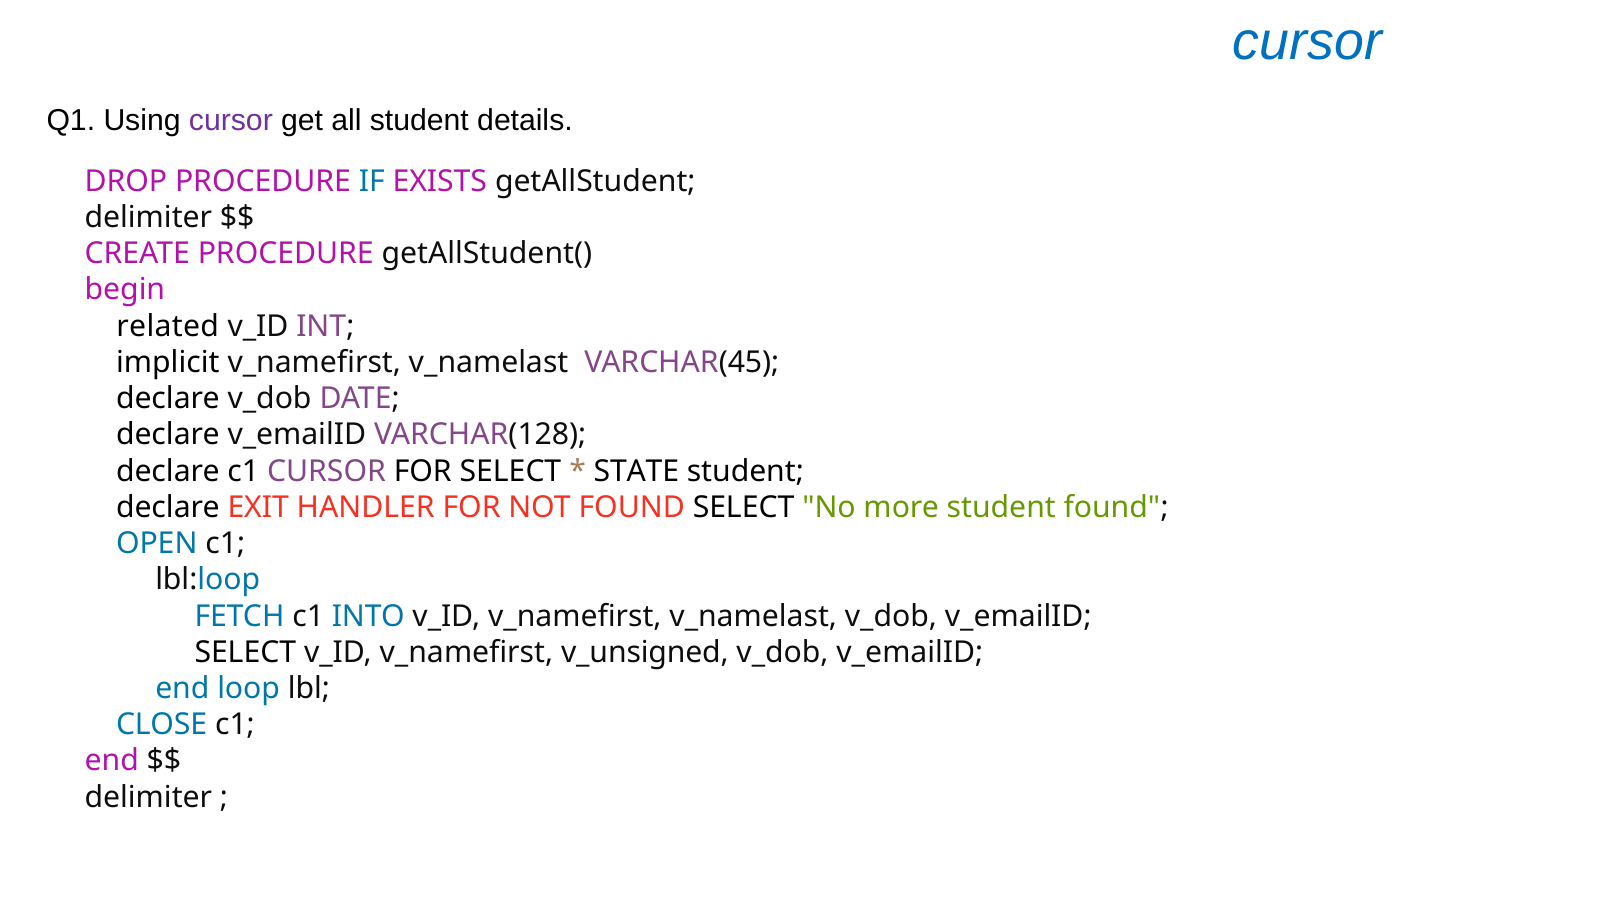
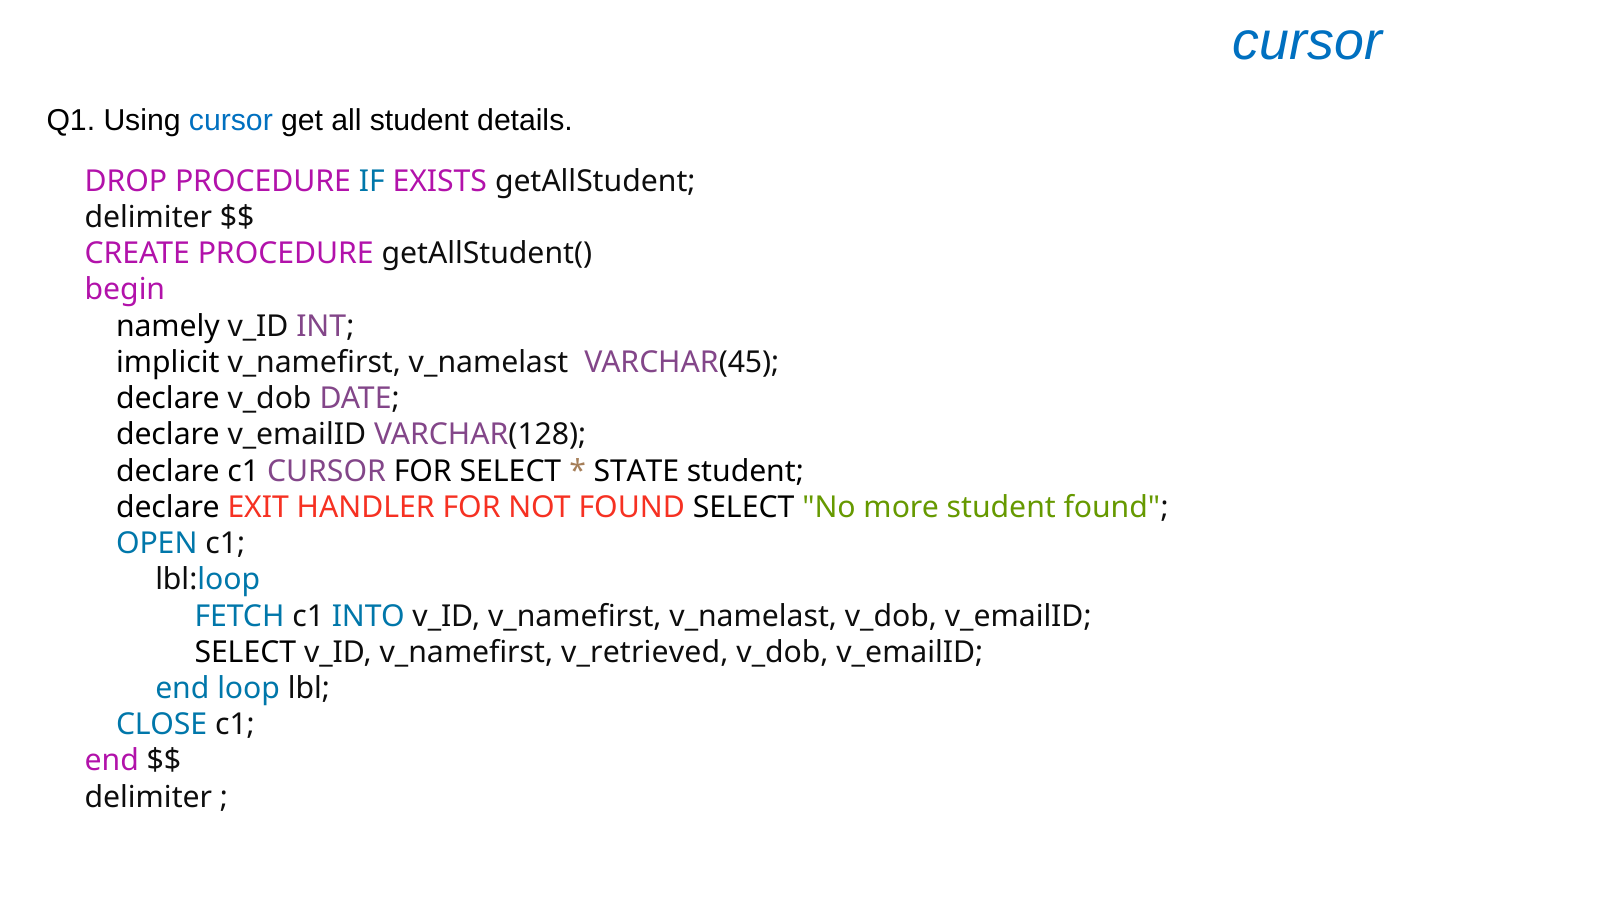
cursor at (231, 120) colour: purple -> blue
related: related -> namely
v_unsigned: v_unsigned -> v_retrieved
